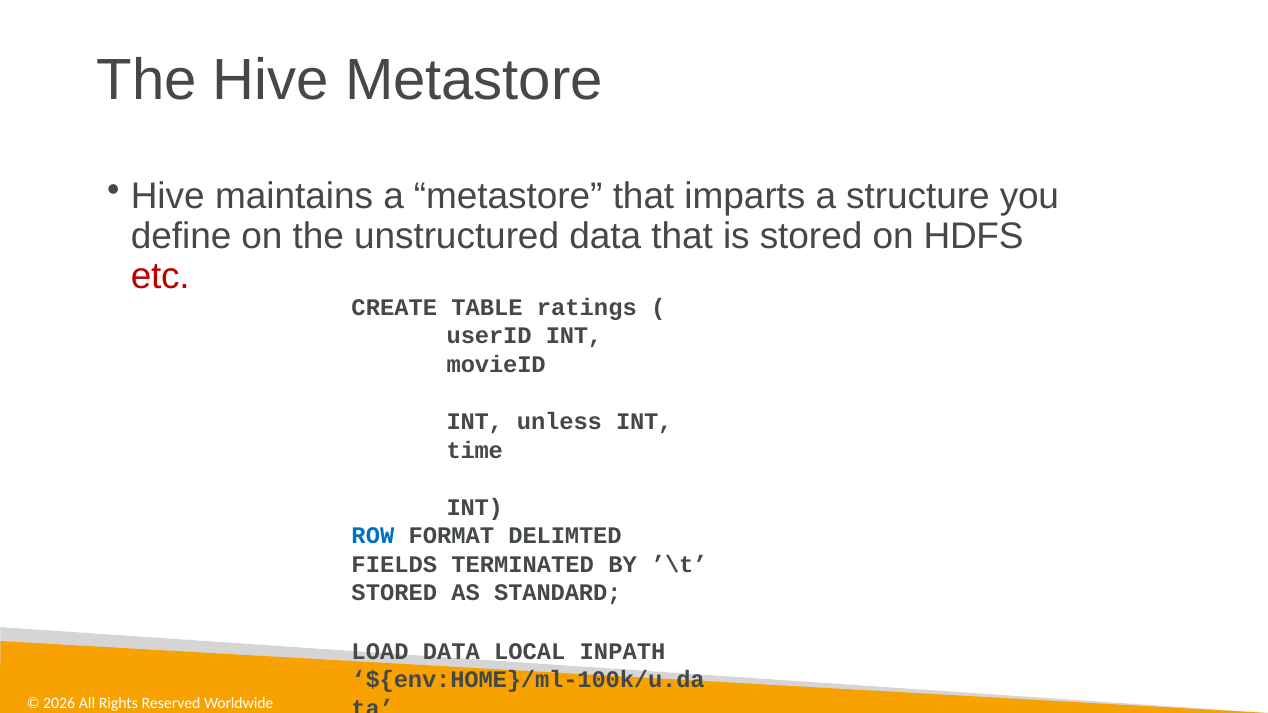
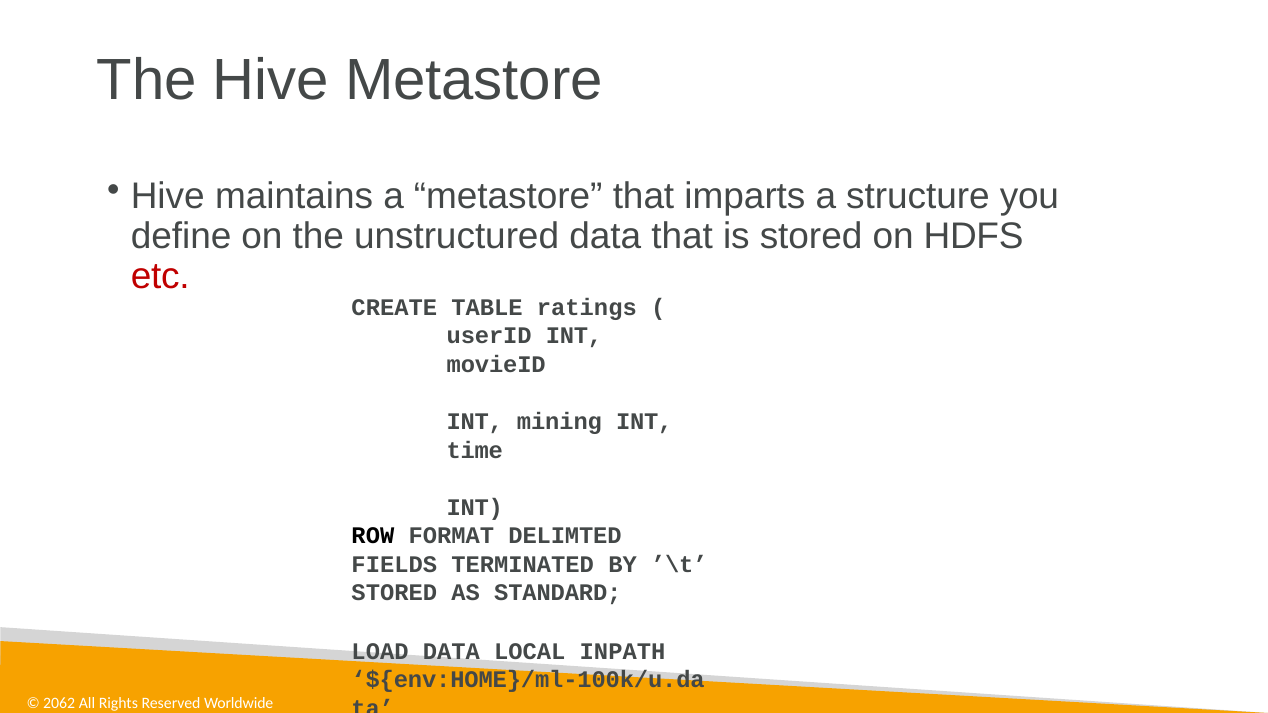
unless: unless -> mining
ROW colour: blue -> black
2026: 2026 -> 2062
